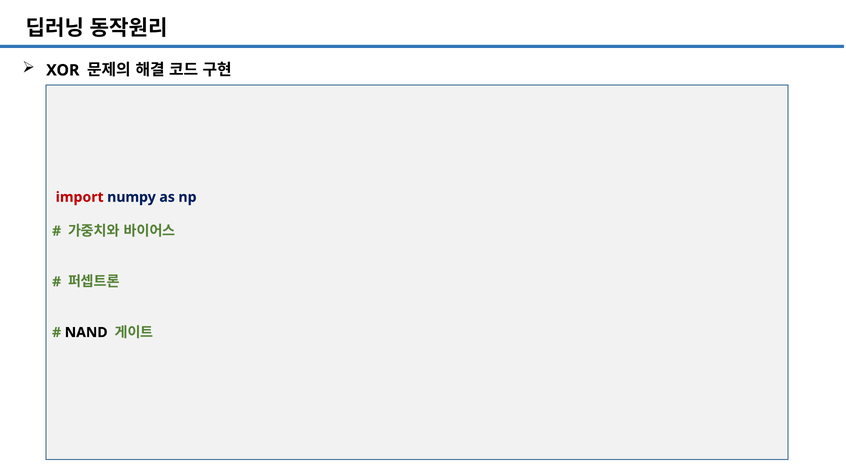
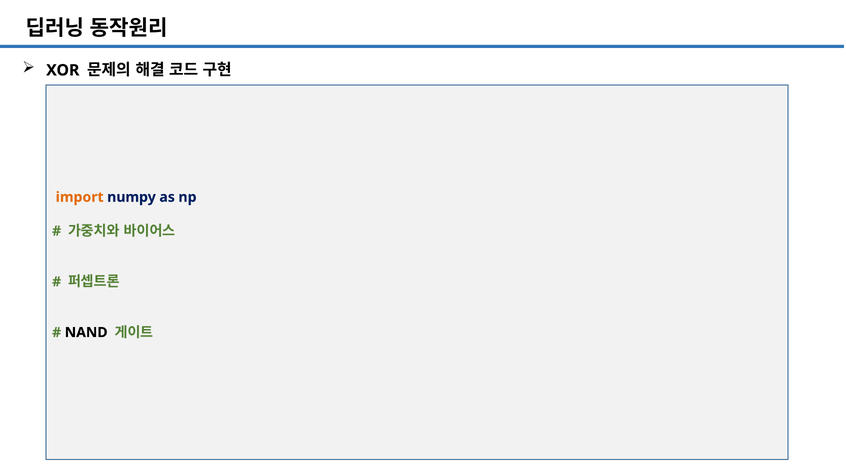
import colour: red -> orange
